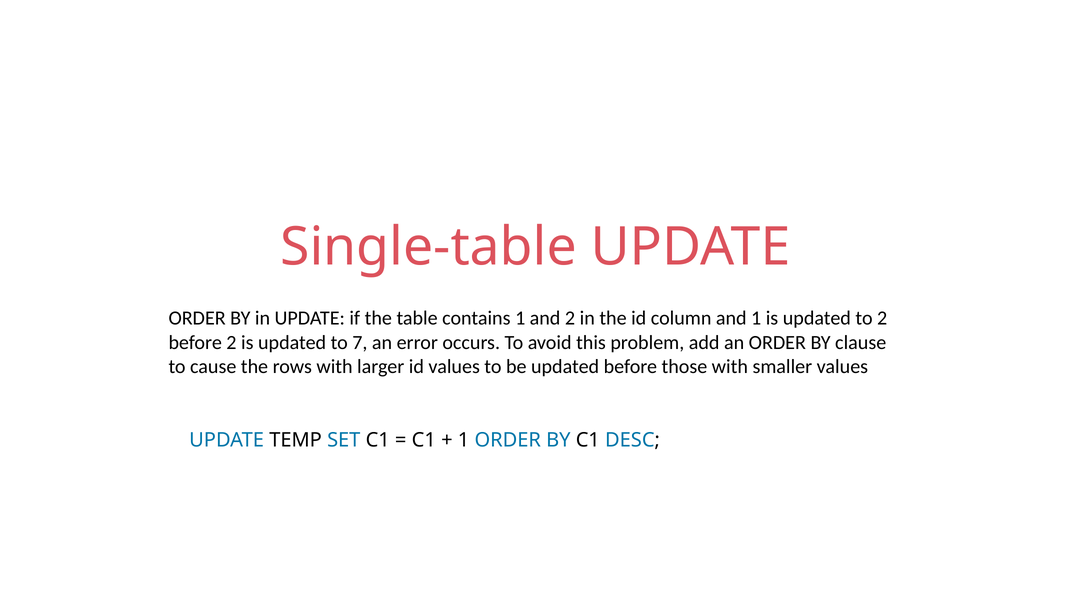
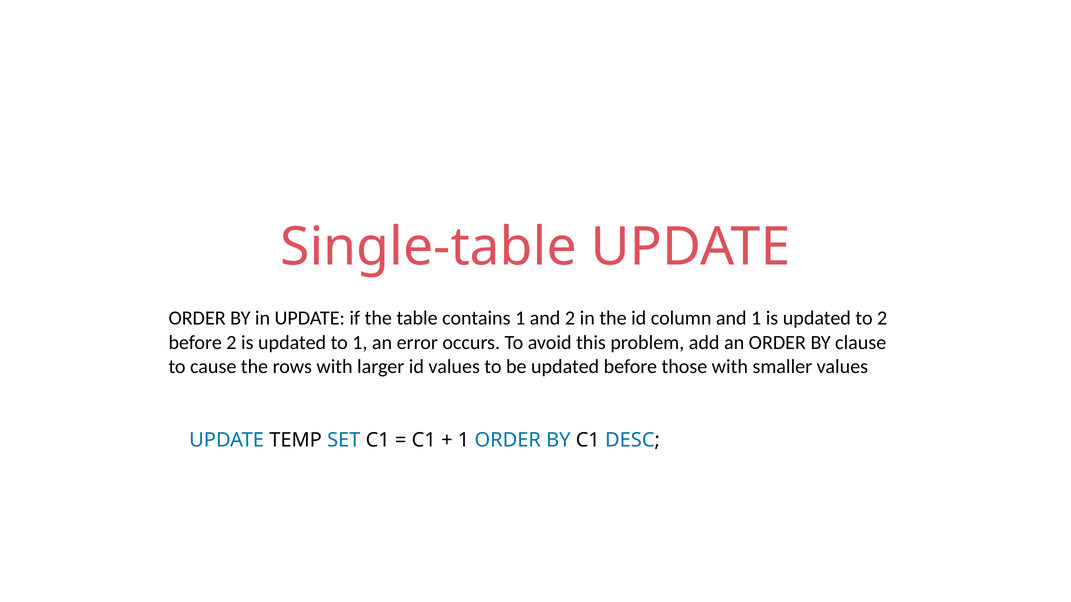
to 7: 7 -> 1
